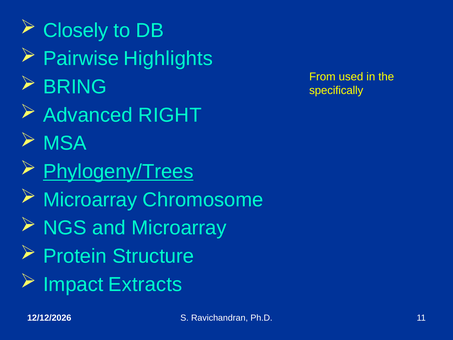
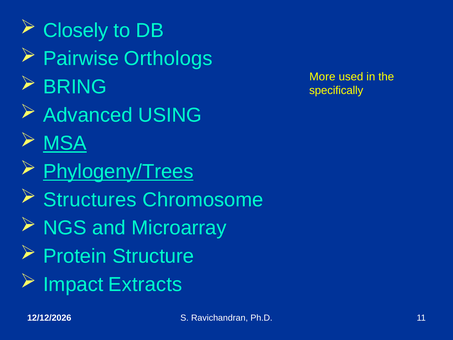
Highlights: Highlights -> Orthologs
From: From -> More
RIGHT: RIGHT -> USING
MSA underline: none -> present
Microarray at (90, 200): Microarray -> Structures
